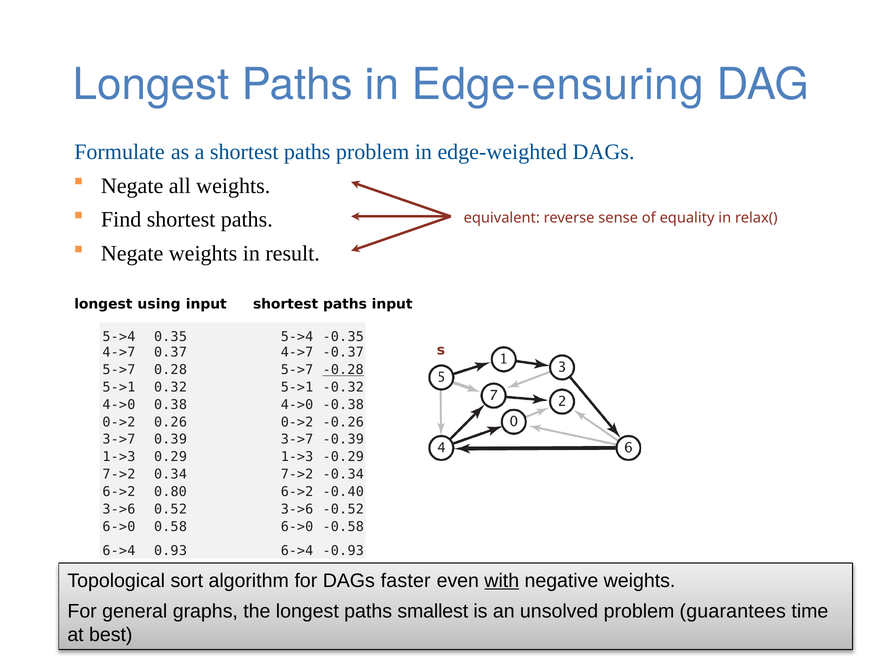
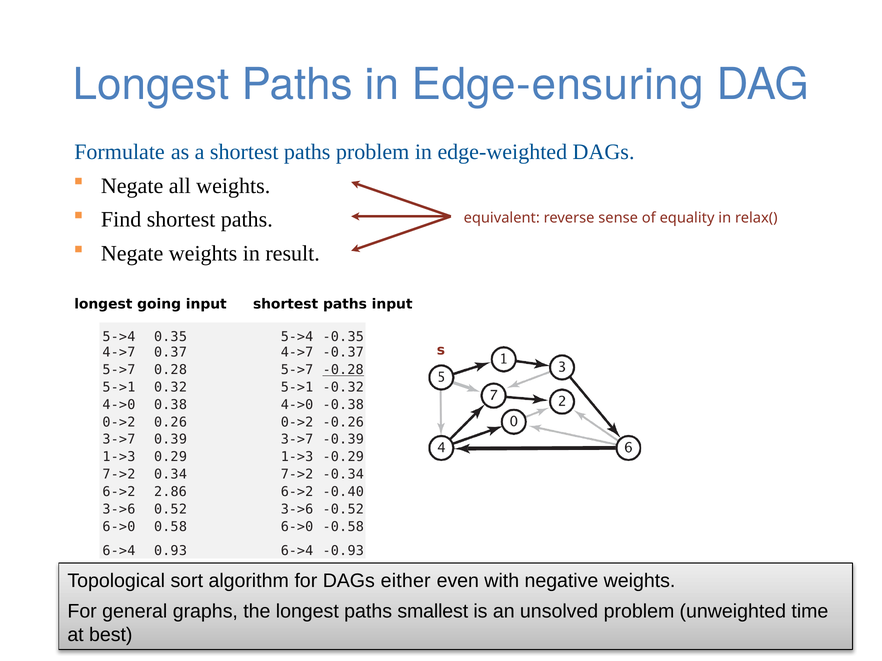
using: using -> going
0.80: 0.80 -> 2.86
faster: faster -> either
with underline: present -> none
guarantees: guarantees -> unweighted
